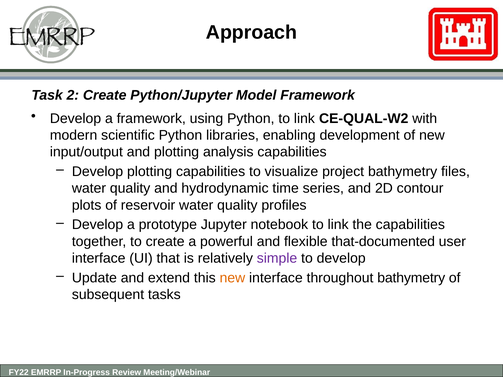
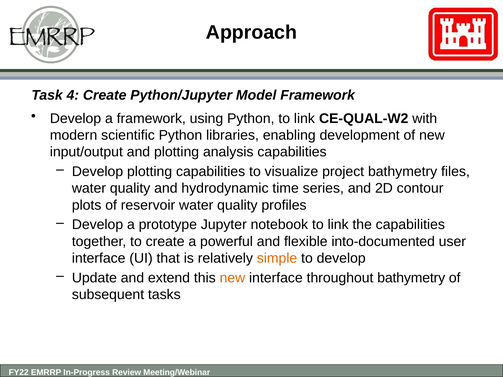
2: 2 -> 4
that-documented: that-documented -> into-documented
simple colour: purple -> orange
